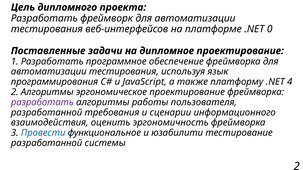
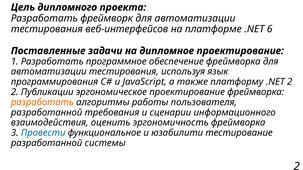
0: 0 -> 6
.NET 4: 4 -> 2
2 Алгоритмы: Алгоритмы -> Публикации
разработать at (42, 102) colour: purple -> orange
